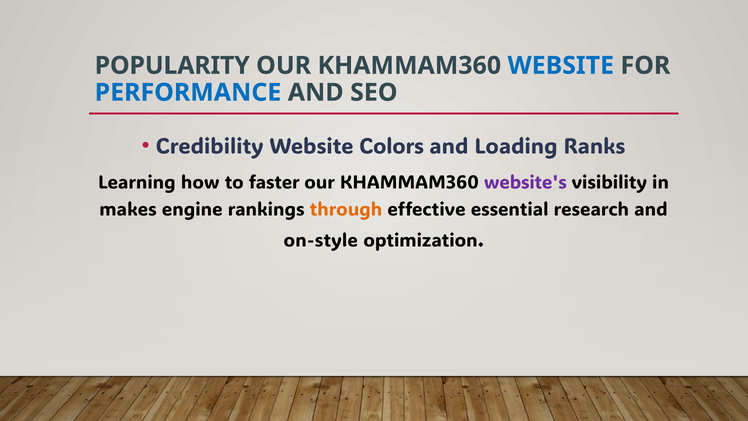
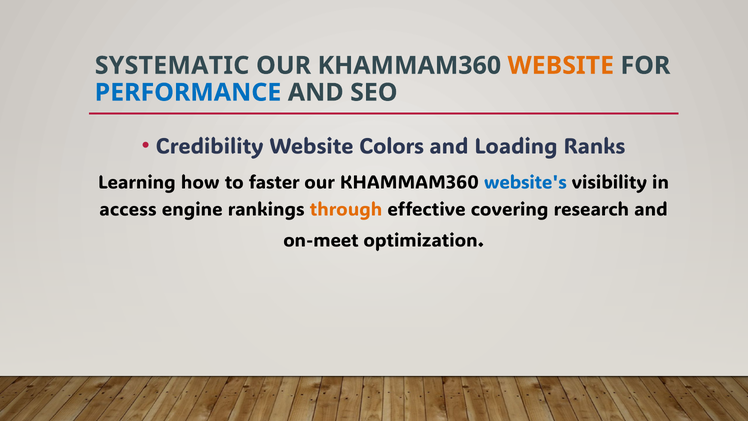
POPULARITY: POPULARITY -> SYSTEMATIC
WEBSITE at (561, 65) colour: blue -> orange
website's colour: purple -> blue
makes: makes -> access
essential: essential -> covering
on-style: on-style -> on-meet
